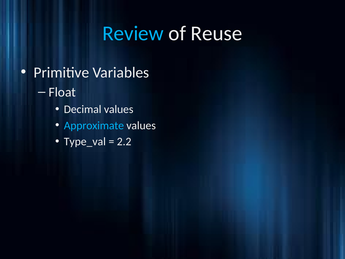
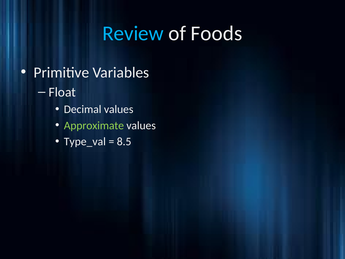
Reuse: Reuse -> Foods
Approximate colour: light blue -> light green
2.2: 2.2 -> 8.5
